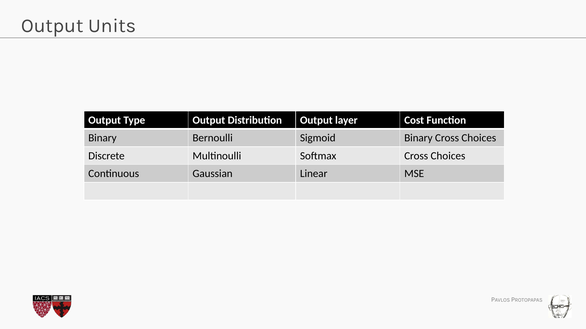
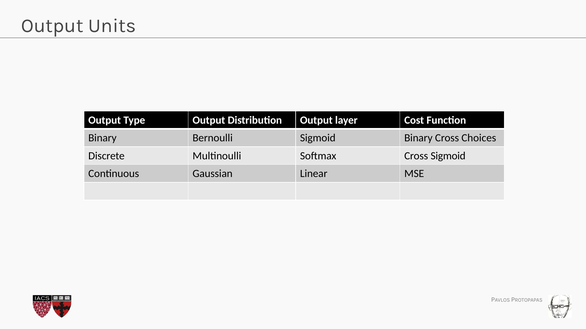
Softmax Cross Choices: Choices -> Sigmoid
